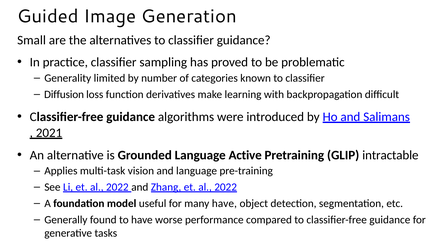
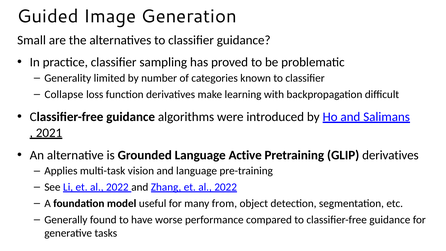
Diffusion: Diffusion -> Collapse
GLIP intractable: intractable -> derivatives
many have: have -> from
